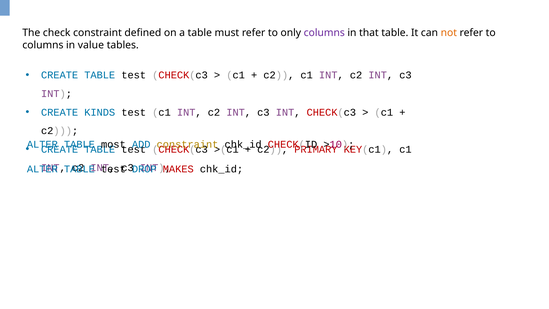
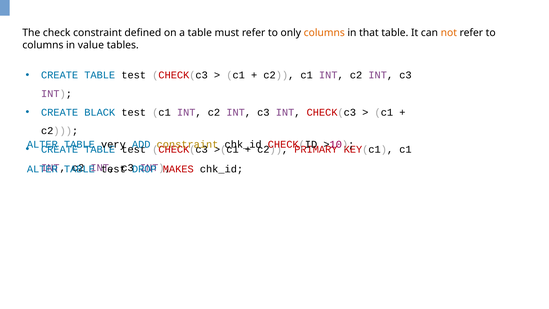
columns at (324, 33) colour: purple -> orange
KINDS: KINDS -> BLACK
most: most -> very
